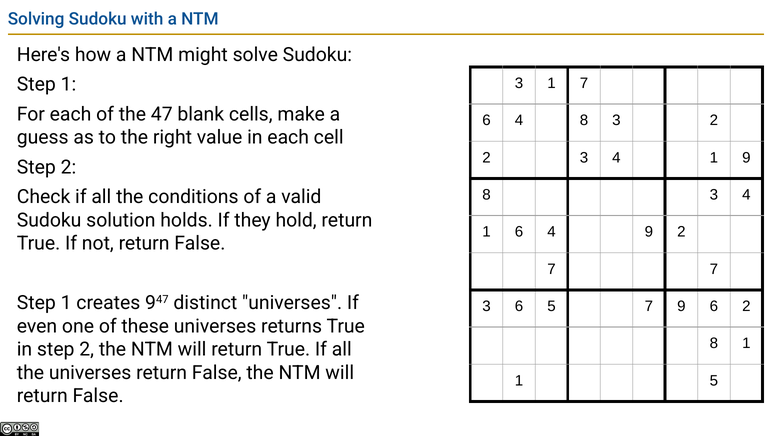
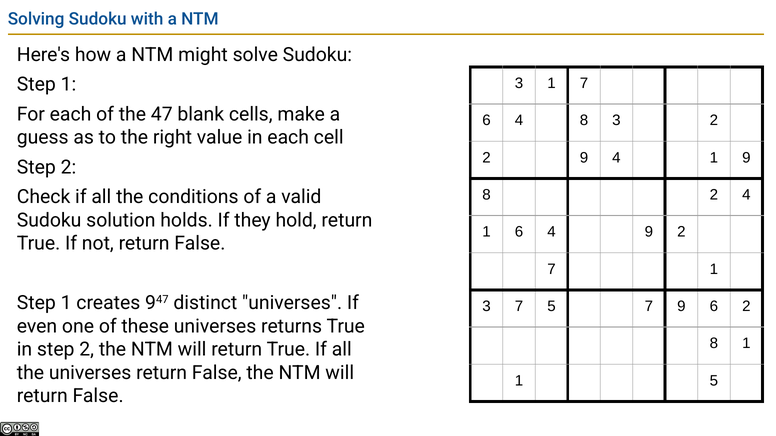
2 3: 3 -> 9
3 at (714, 195): 3 -> 2
7 7: 7 -> 1
3 6: 6 -> 7
